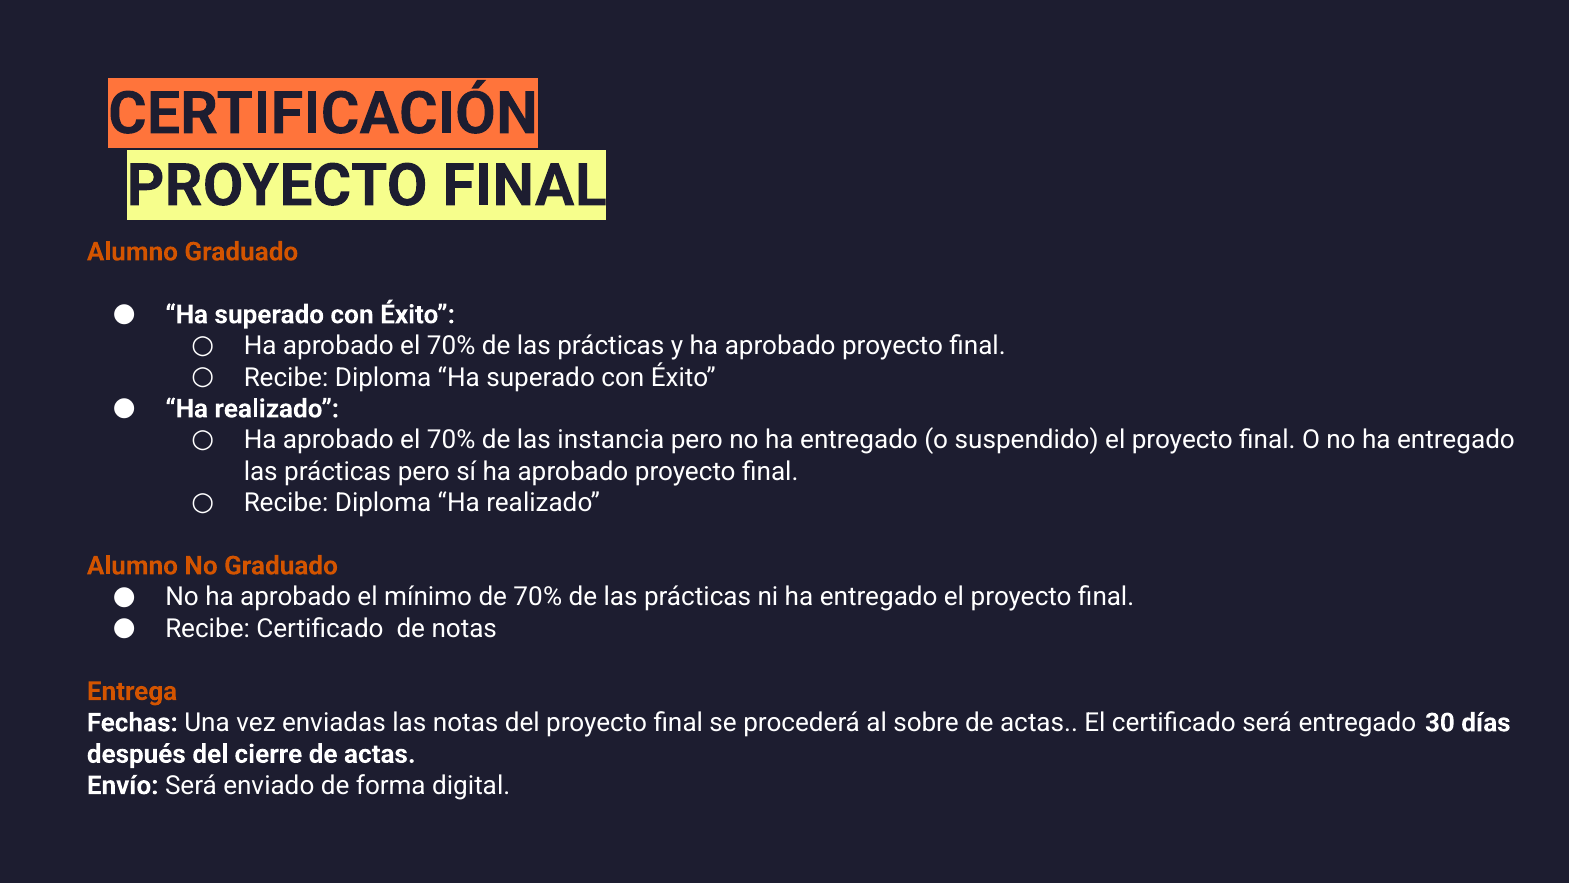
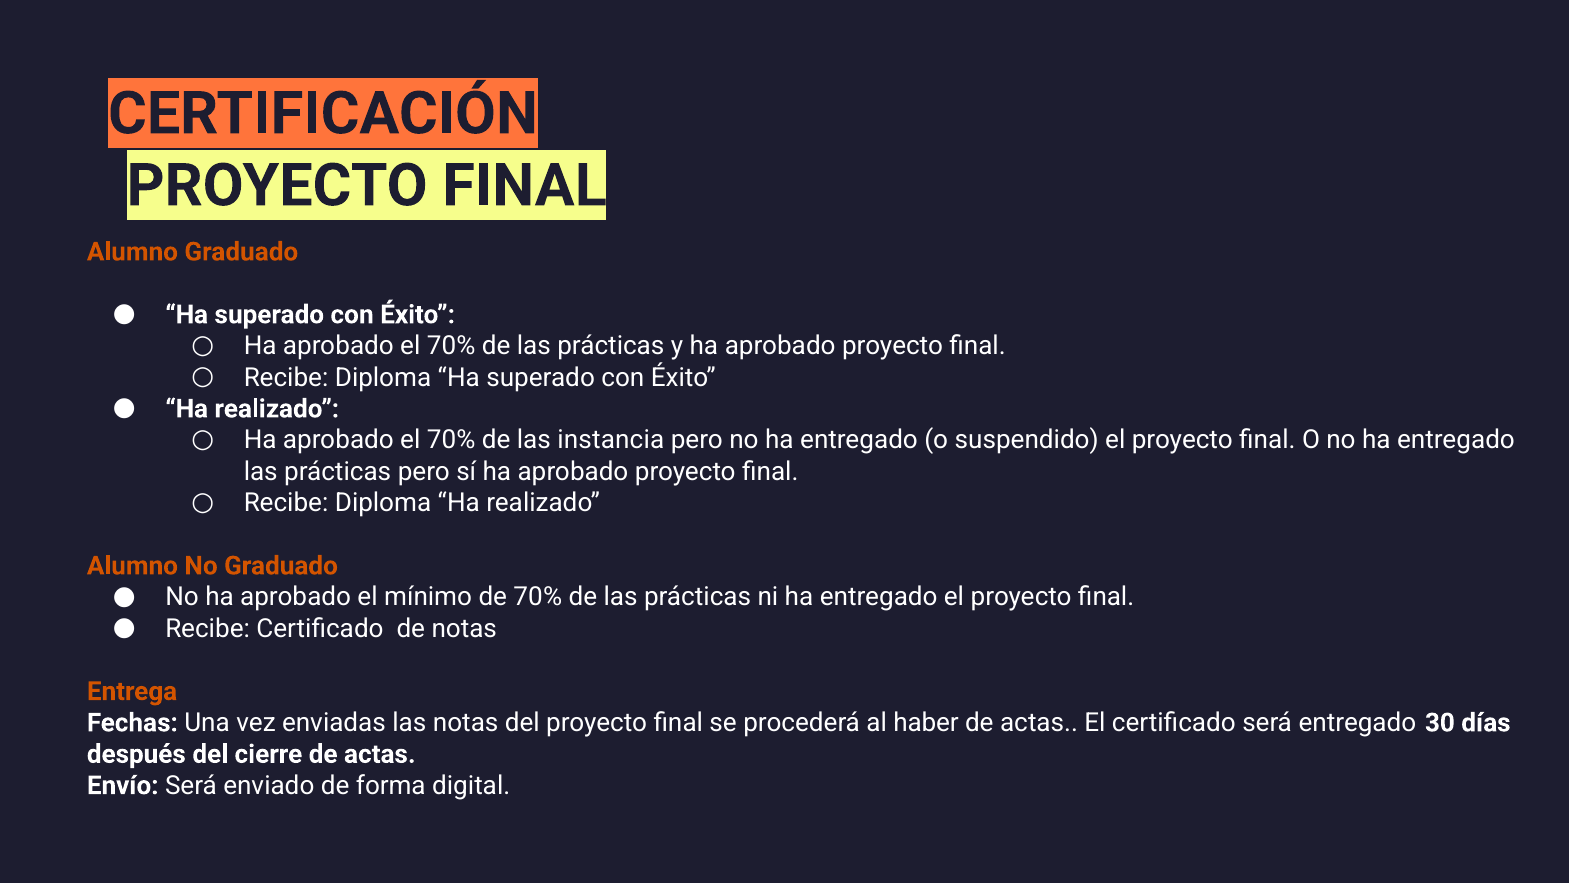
sobre: sobre -> haber
